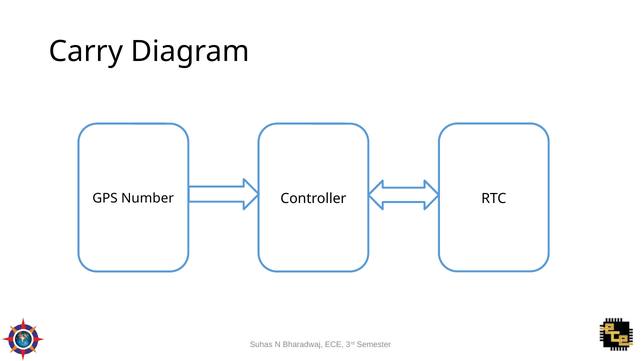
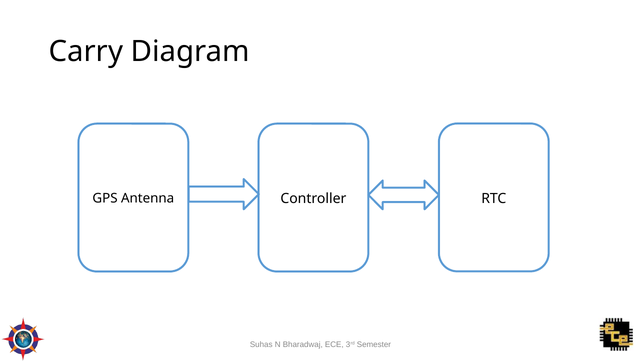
Number: Number -> Antenna
